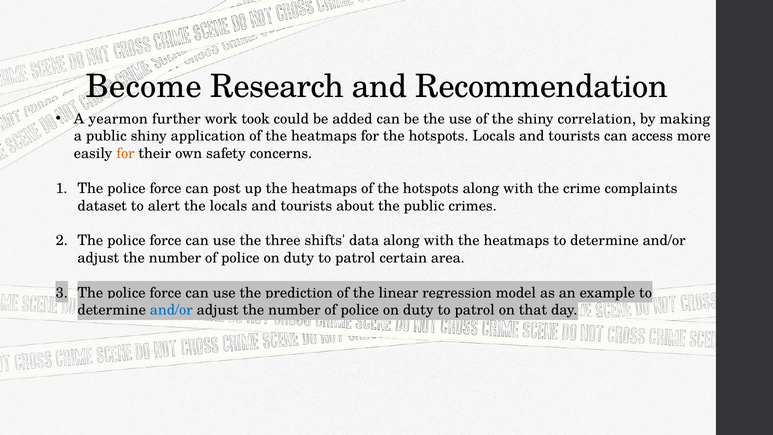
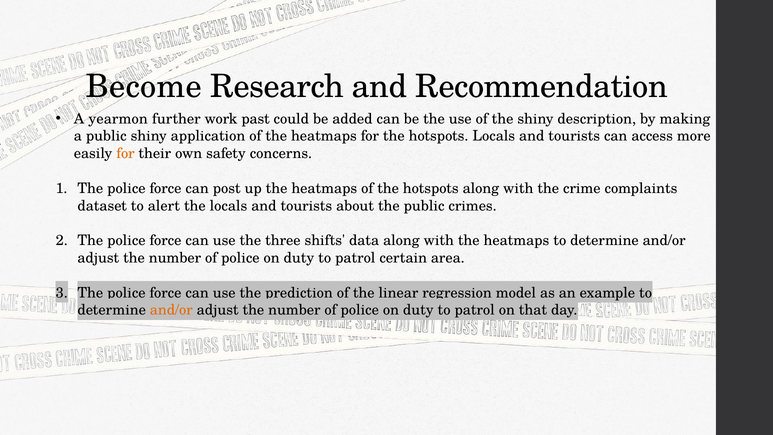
took: took -> past
correlation: correlation -> description
and/or at (171, 310) colour: blue -> orange
